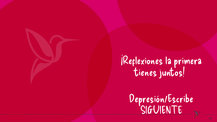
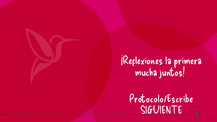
tienes: tienes -> mucha
Depresión/Escribe: Depresión/Escribe -> Protocolo/Escribe
